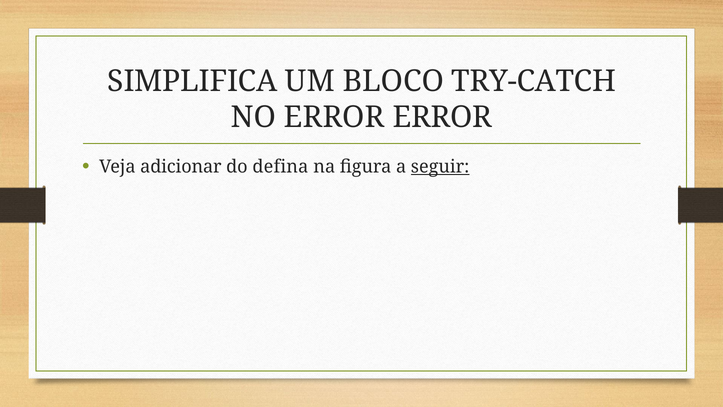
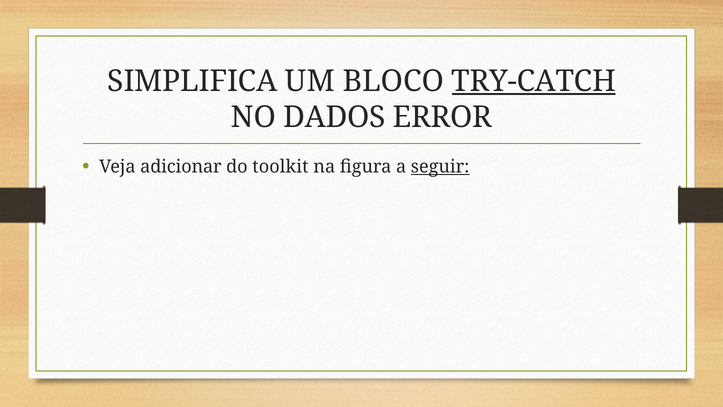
TRY-CATCH underline: none -> present
NO ERROR: ERROR -> DADOS
defina: defina -> toolkit
